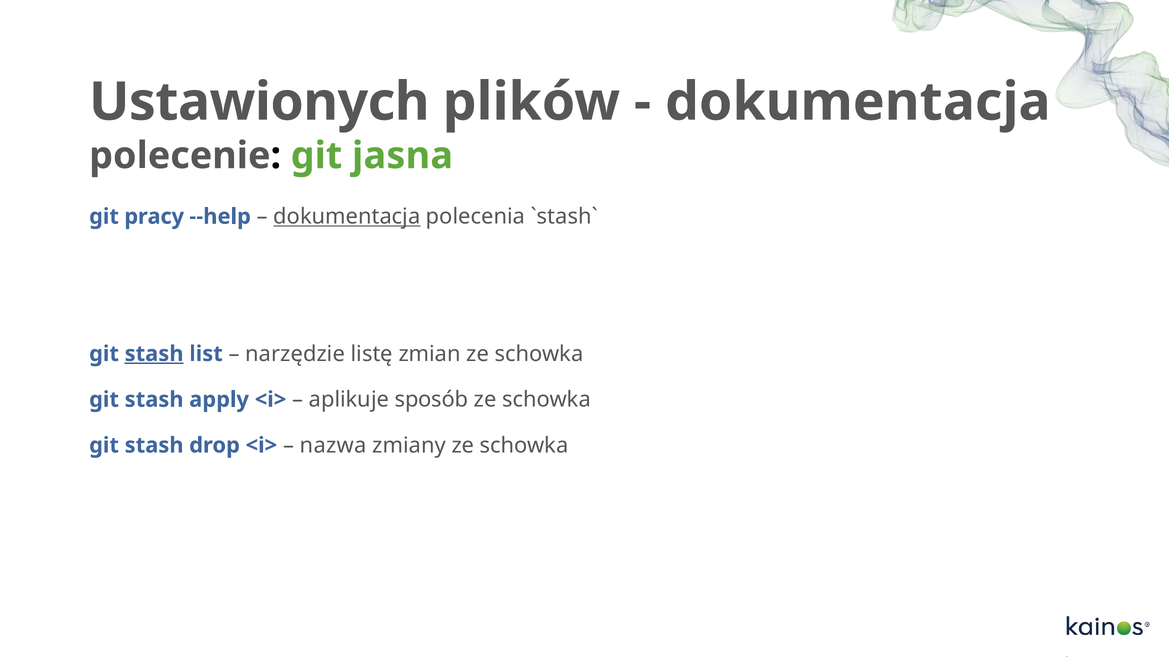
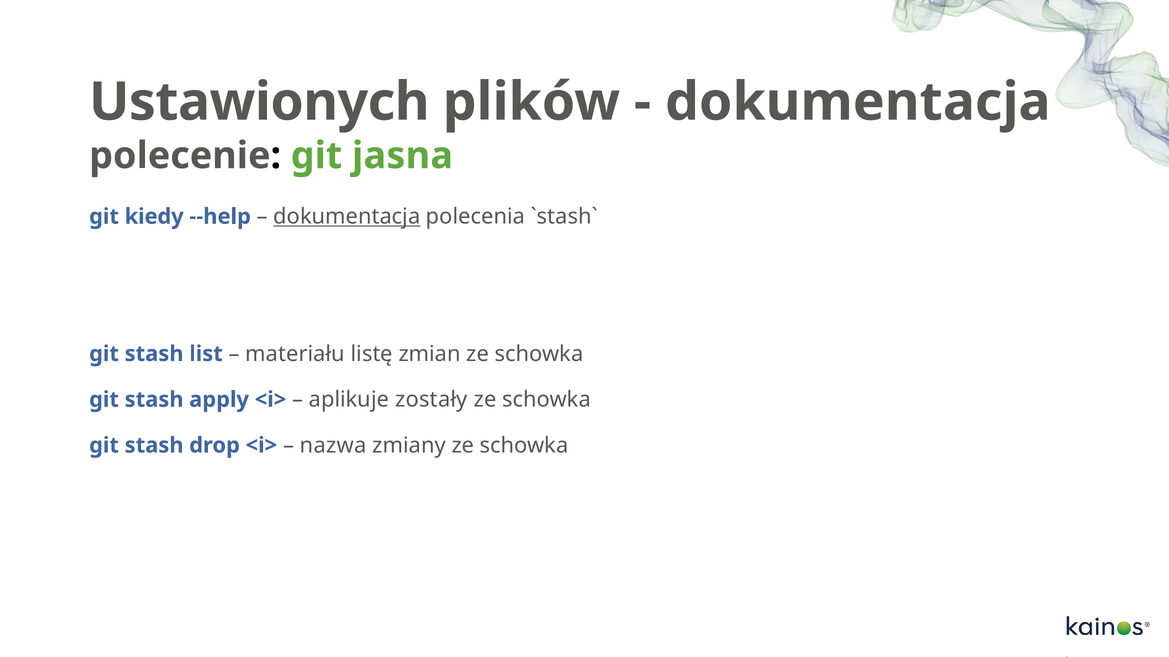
pracy: pracy -> kiedy
stash at (154, 354) underline: present -> none
narzędzie: narzędzie -> materiału
sposób: sposób -> zostały
